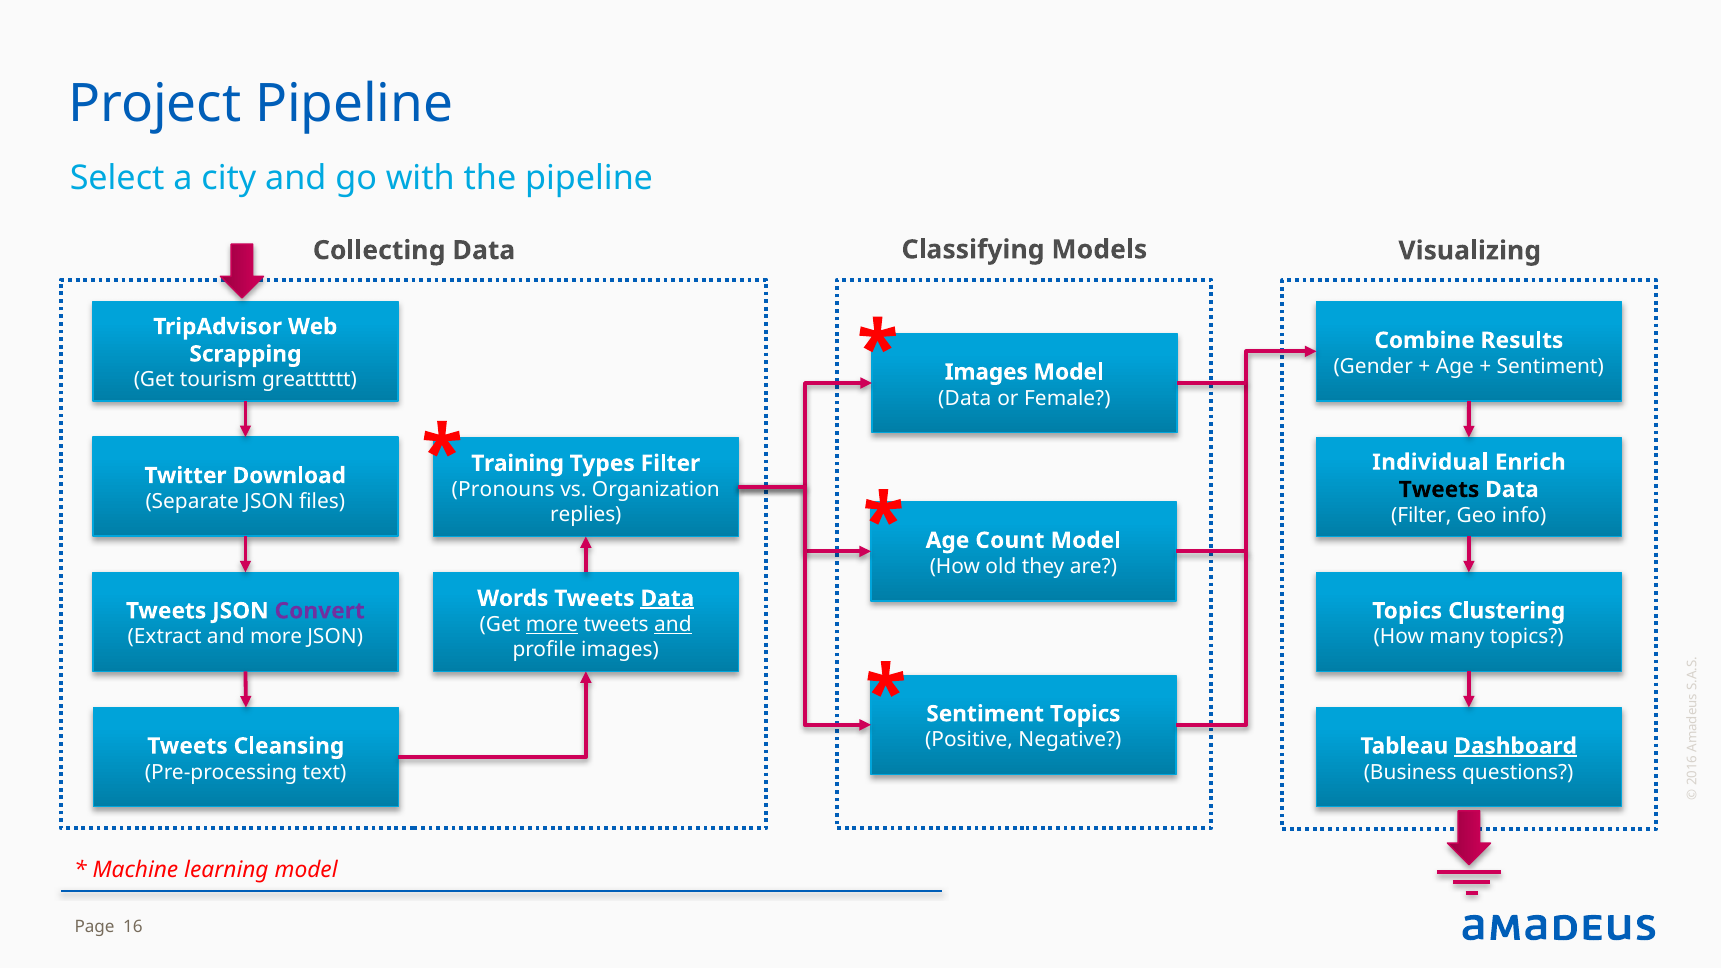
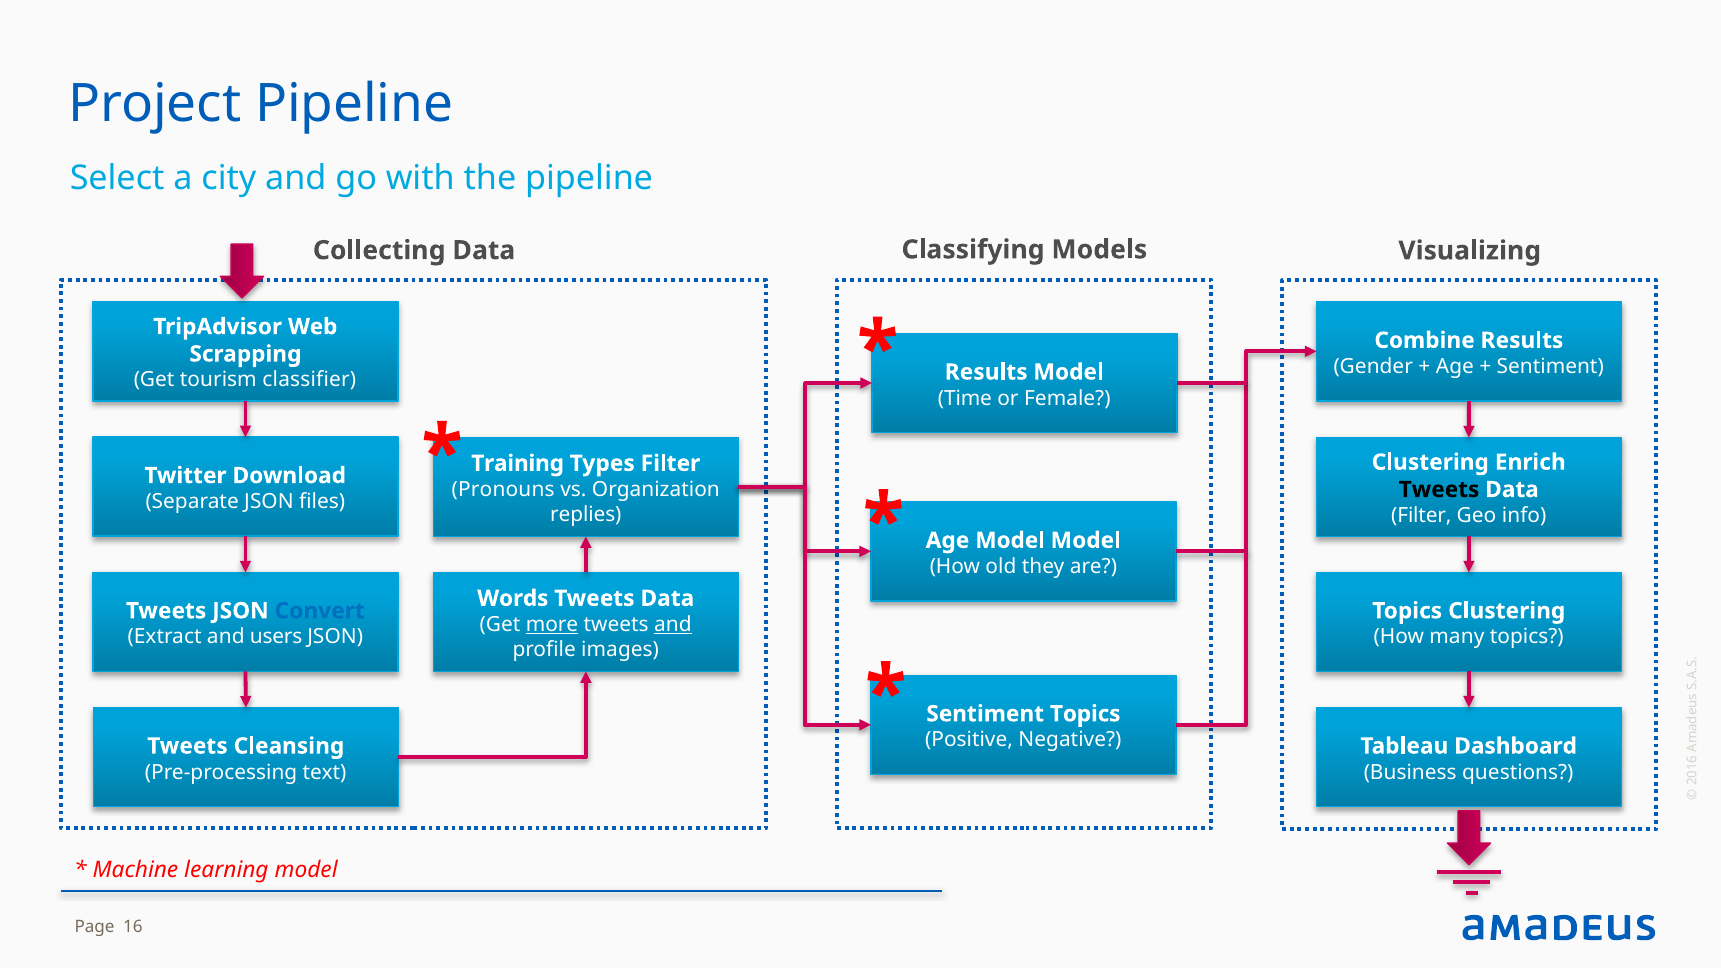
Images at (986, 372): Images -> Results
greatttttt: greatttttt -> classifier
Data at (965, 398): Data -> Time
Individual at (1430, 462): Individual -> Clustering
Age Count: Count -> Model
Data at (667, 598) underline: present -> none
Convert colour: purple -> blue
and more: more -> users
Dashboard underline: present -> none
